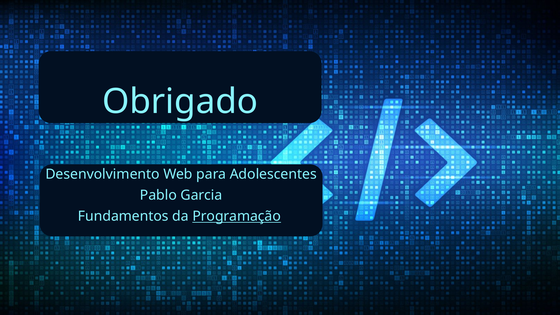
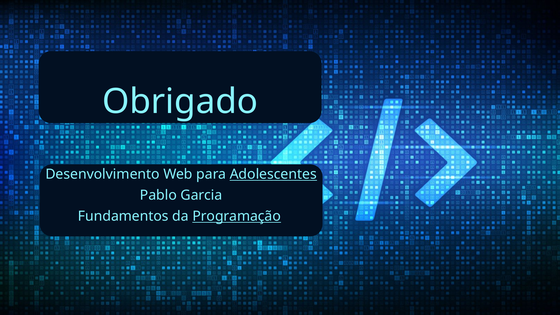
Adolescentes underline: none -> present
